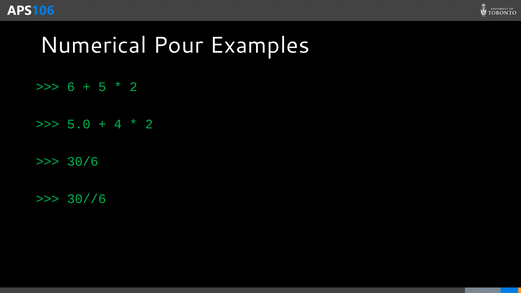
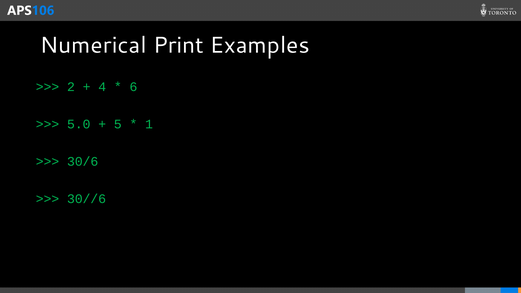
Pour: Pour -> Print
6: 6 -> 2
5: 5 -> 4
2 at (133, 87): 2 -> 6
4: 4 -> 5
2 at (149, 124): 2 -> 1
